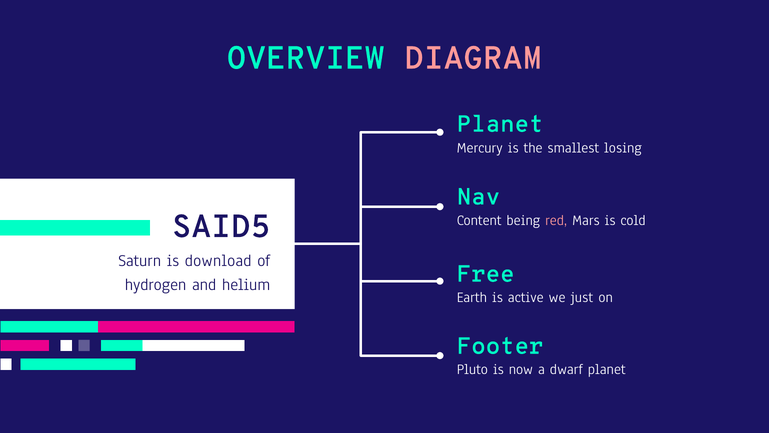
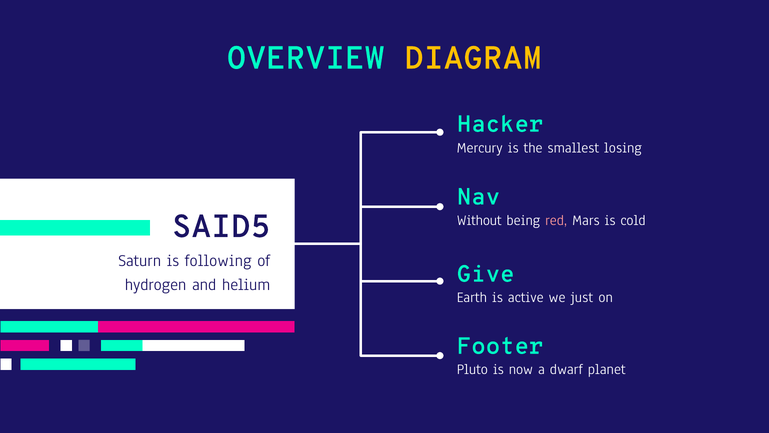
DIAGRAM colour: pink -> yellow
Planet at (500, 124): Planet -> Hacker
Content: Content -> Without
download: download -> following
Free: Free -> Give
